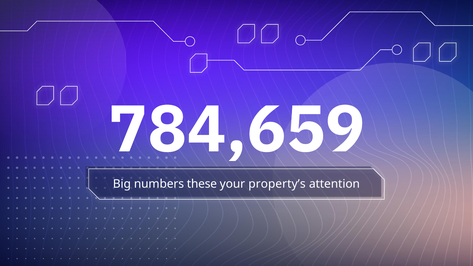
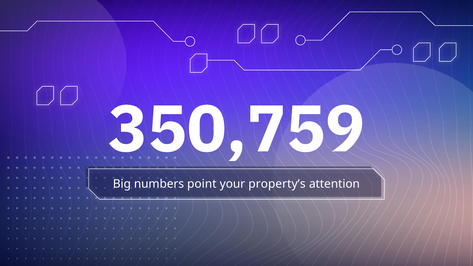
784,659: 784,659 -> 350,759
these: these -> point
